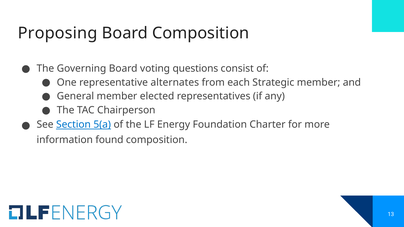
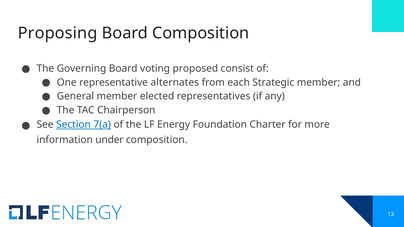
questions: questions -> proposed
5(a: 5(a -> 7(a
found: found -> under
